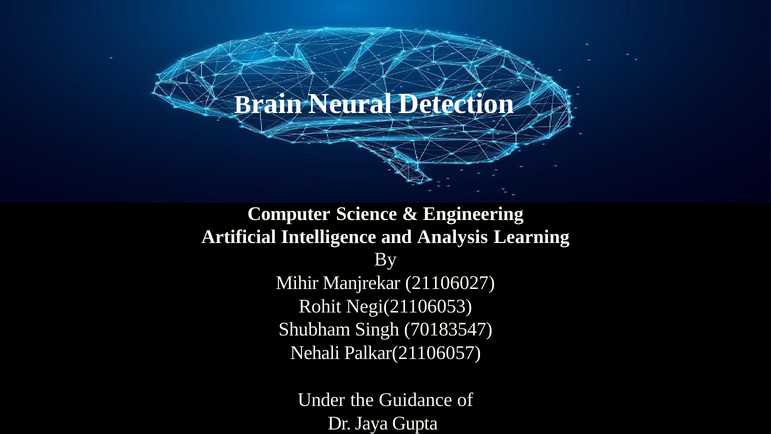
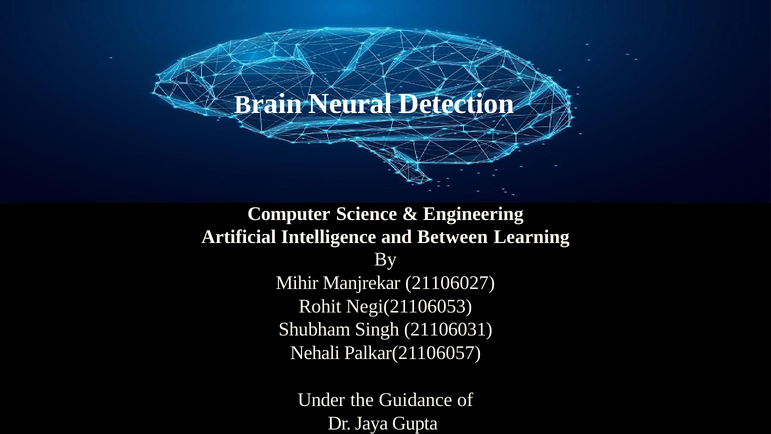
Analysis: Analysis -> Between
70183547: 70183547 -> 21106031
